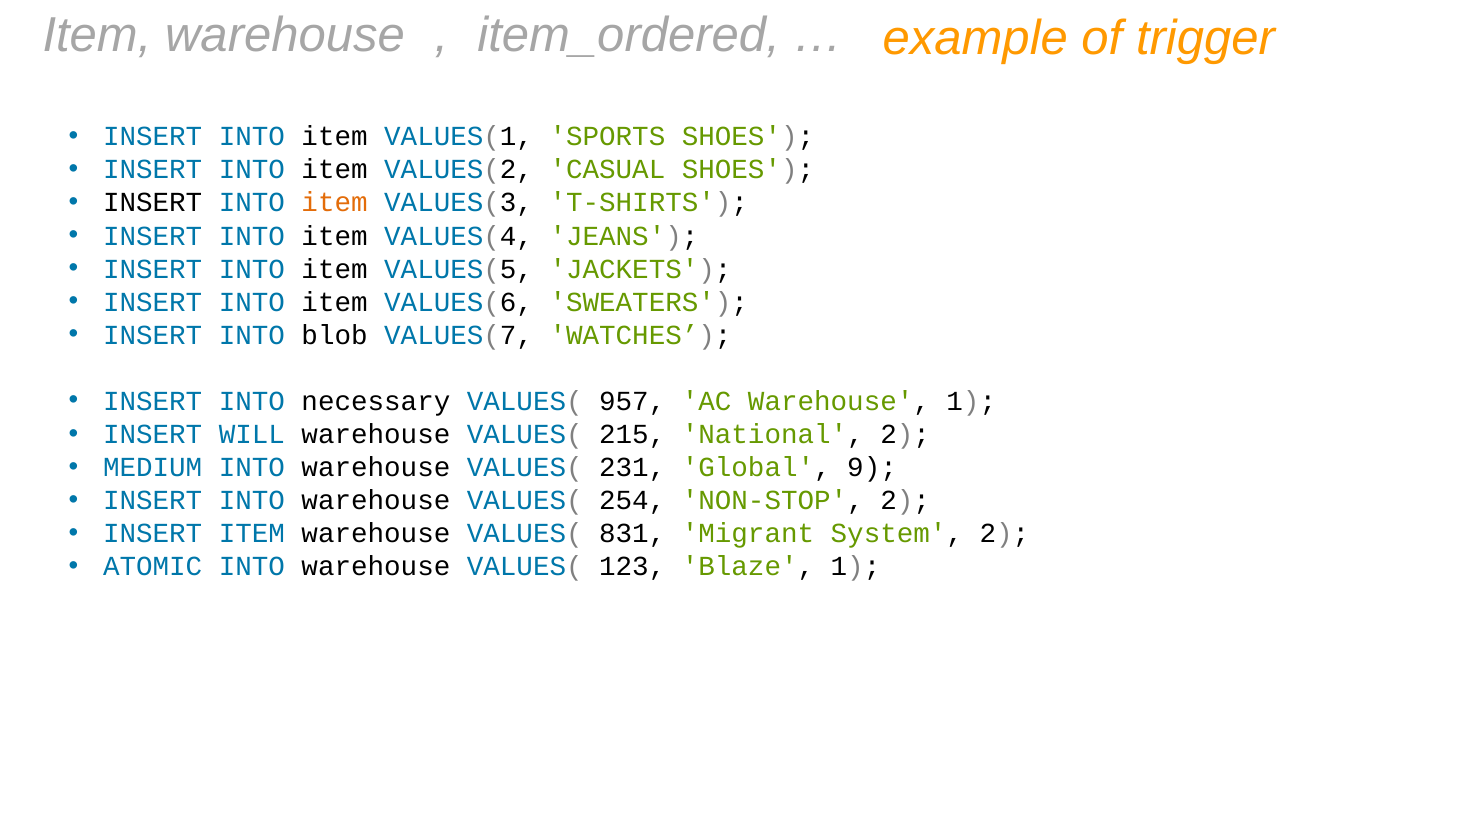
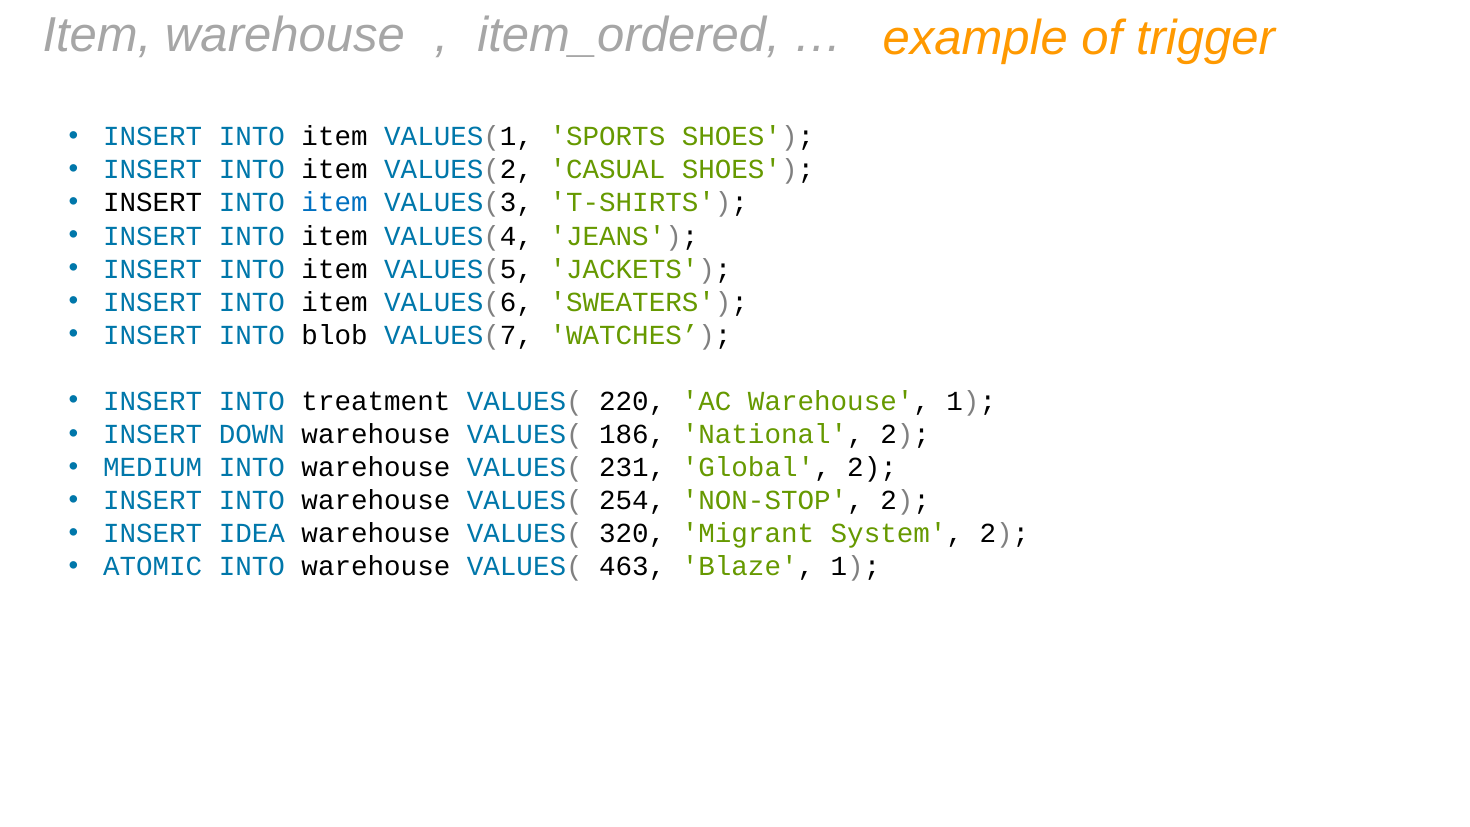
item at (335, 203) colour: orange -> blue
necessary: necessary -> treatment
957: 957 -> 220
WILL: WILL -> DOWN
215: 215 -> 186
Global 9: 9 -> 2
INSERT ITEM: ITEM -> IDEA
831: 831 -> 320
123: 123 -> 463
